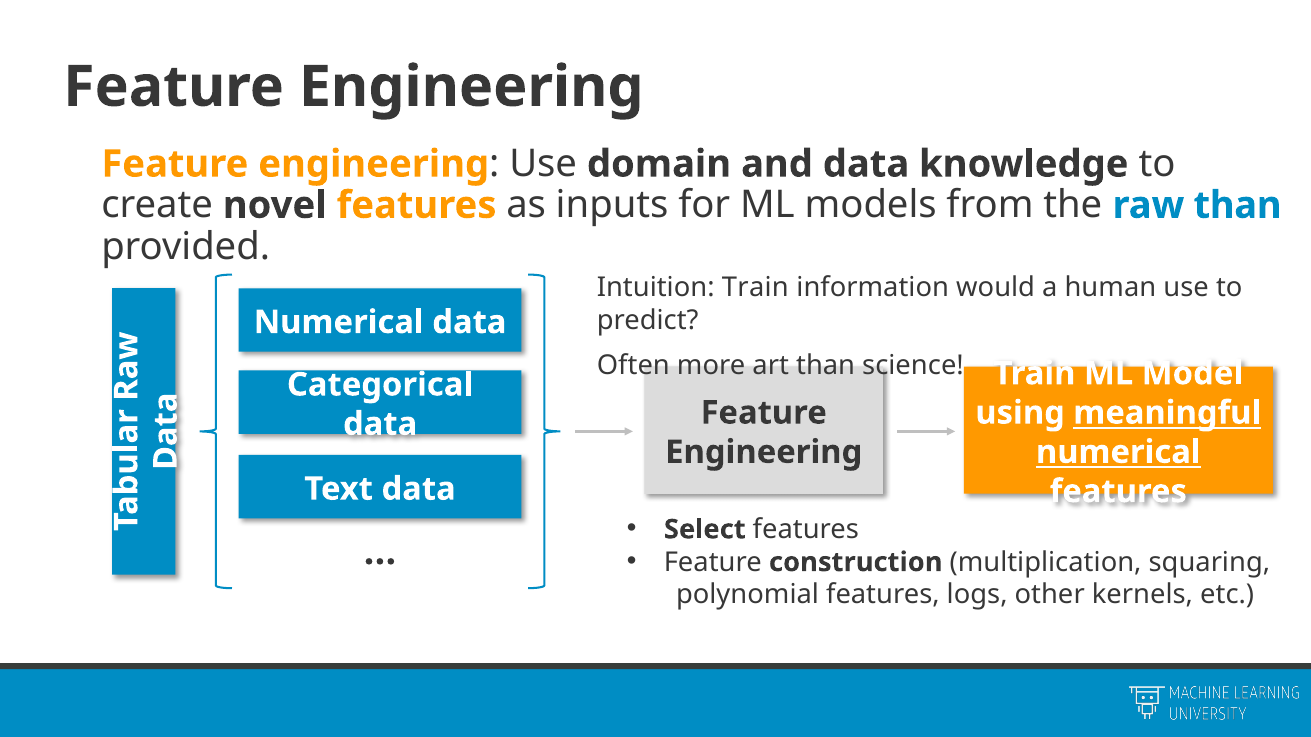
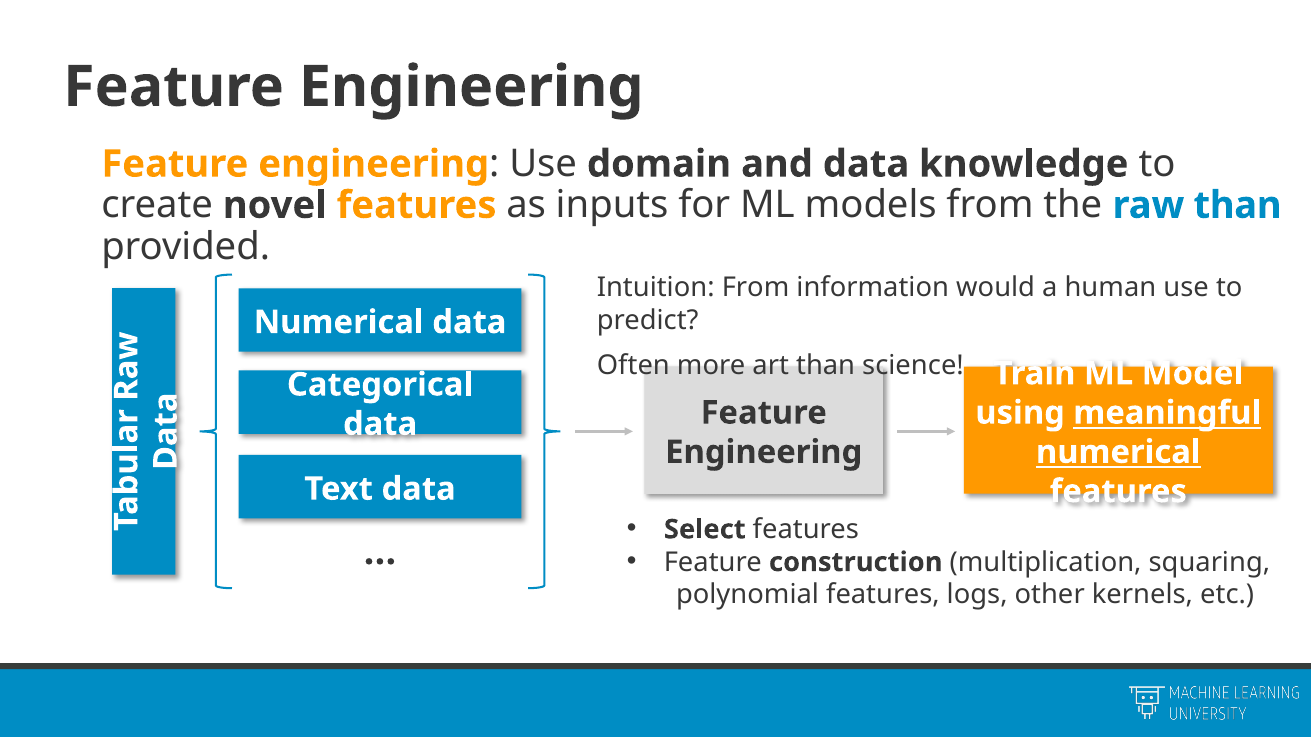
Intuition Train: Train -> From
